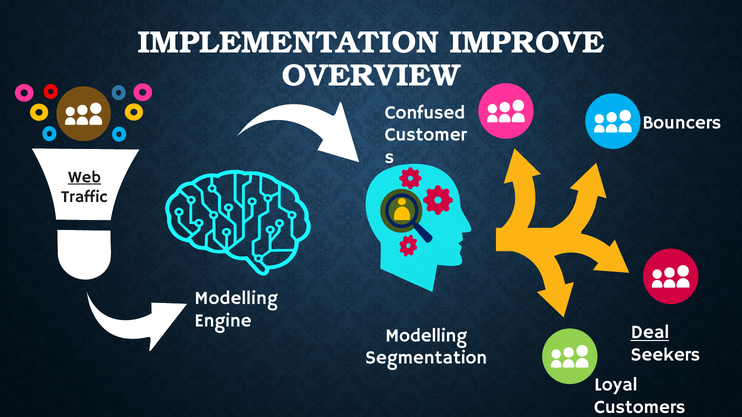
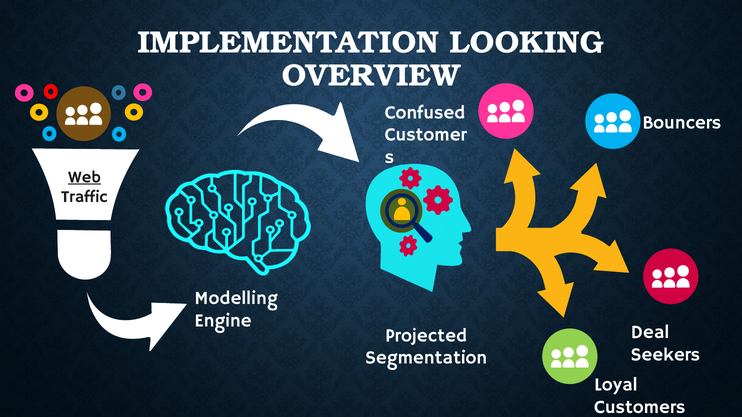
IMPROVE: IMPROVE -> LOOKING
Deal underline: present -> none
Modelling at (426, 336): Modelling -> Projected
